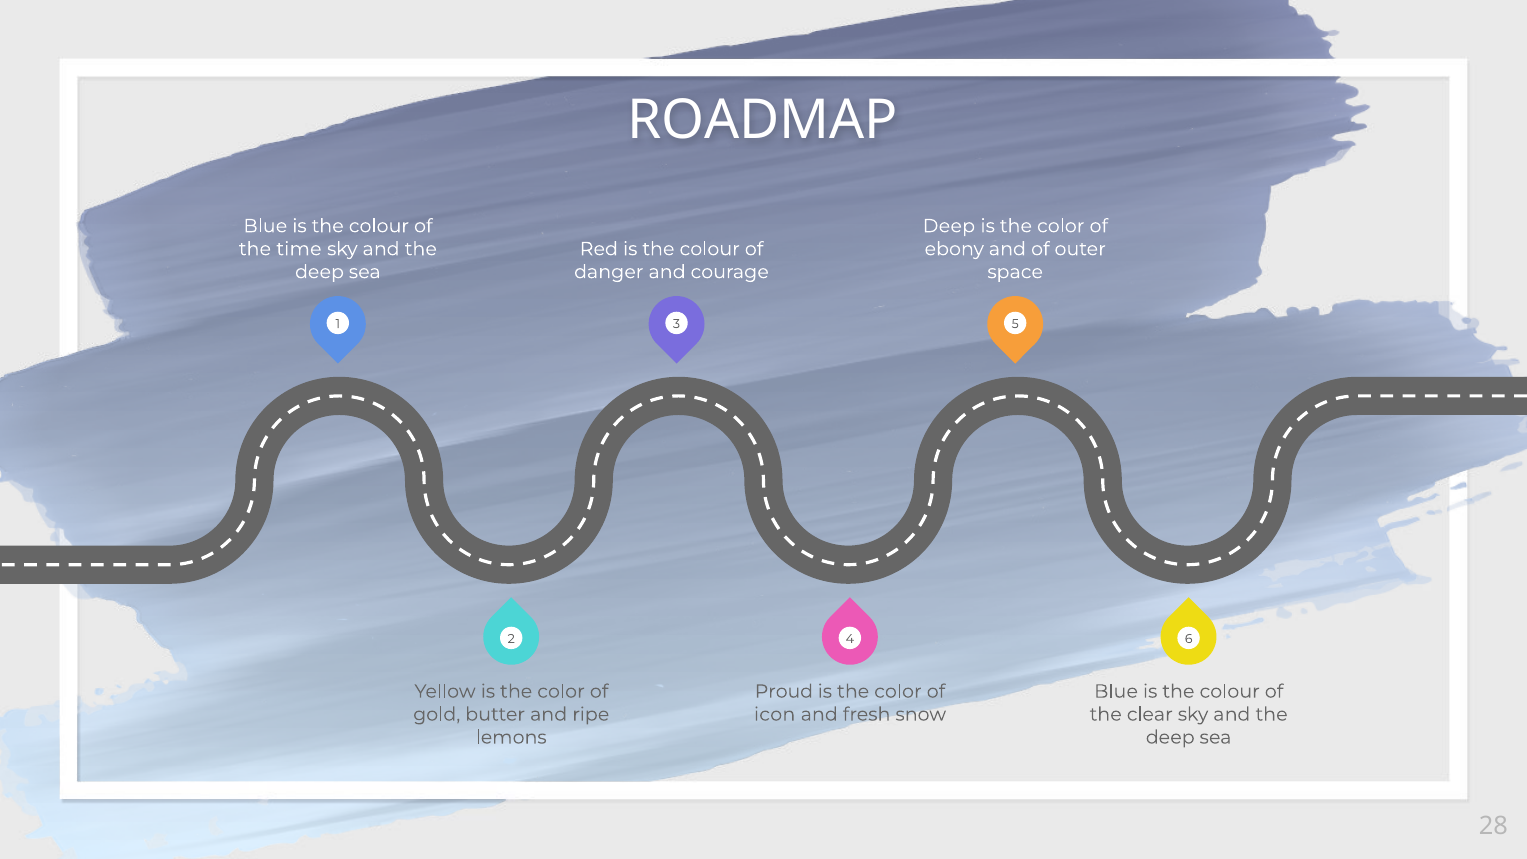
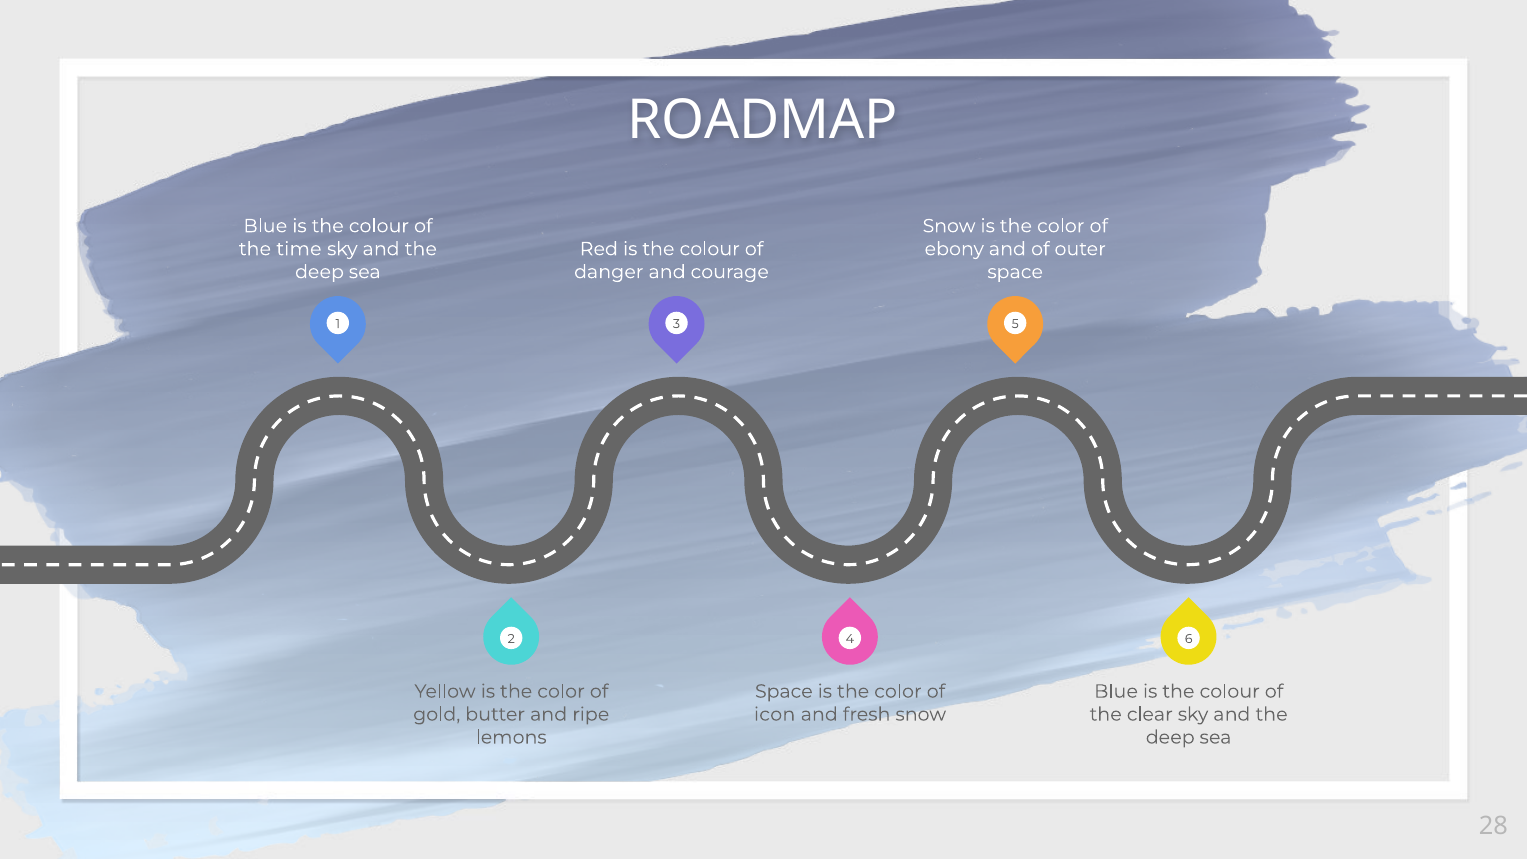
Deep at (949, 226): Deep -> Snow
Proud at (784, 691): Proud -> Space
